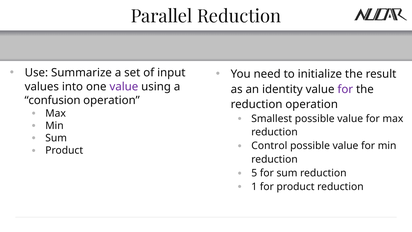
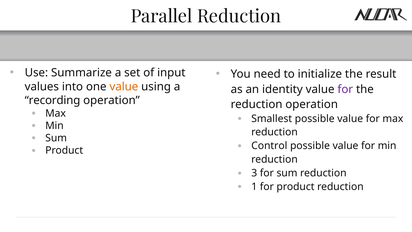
value at (124, 86) colour: purple -> orange
confusion: confusion -> recording
5: 5 -> 3
